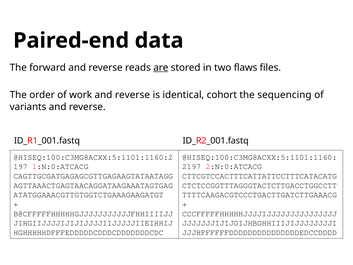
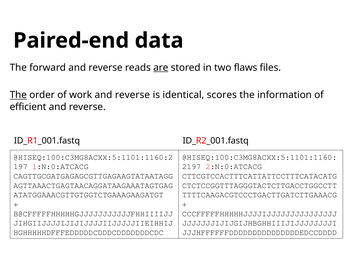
The at (18, 95) underline: none -> present
cohort: cohort -> scores
sequencing: sequencing -> information
variants: variants -> efficient
